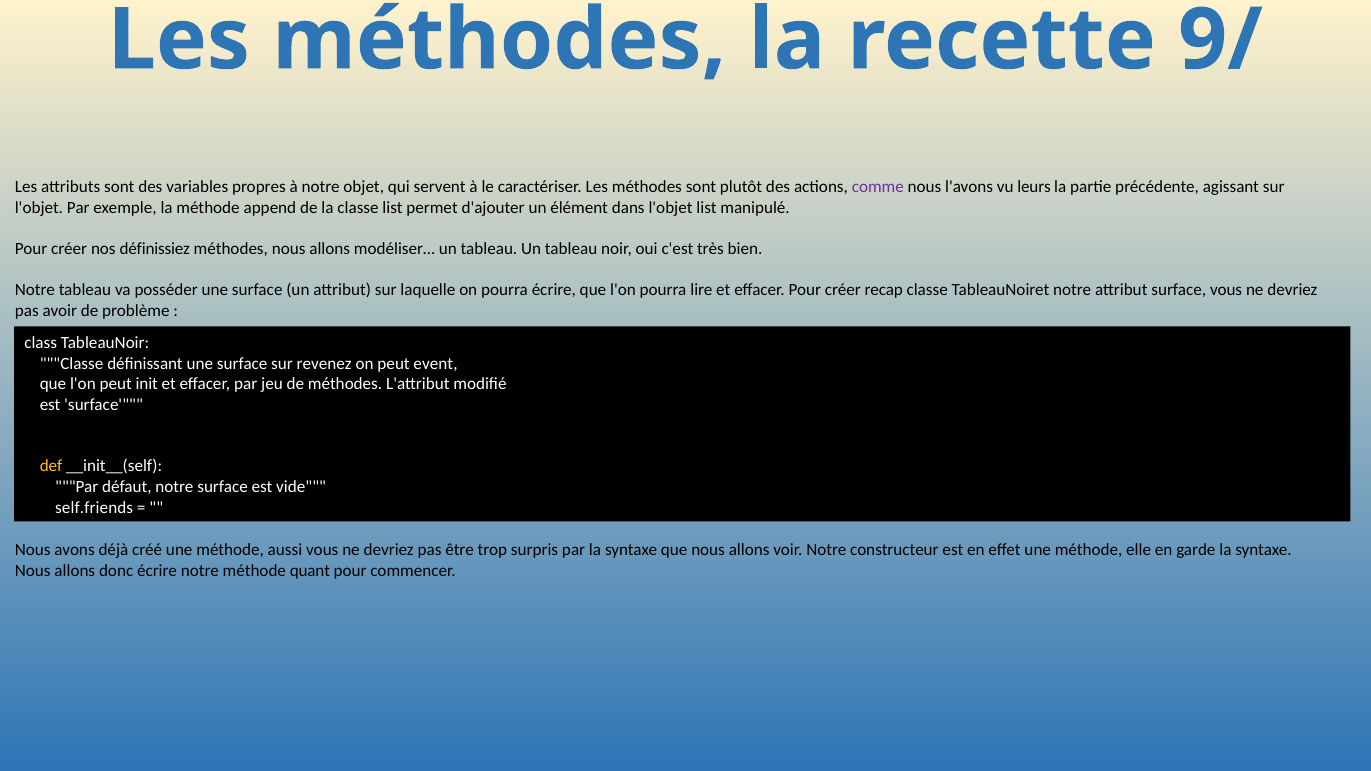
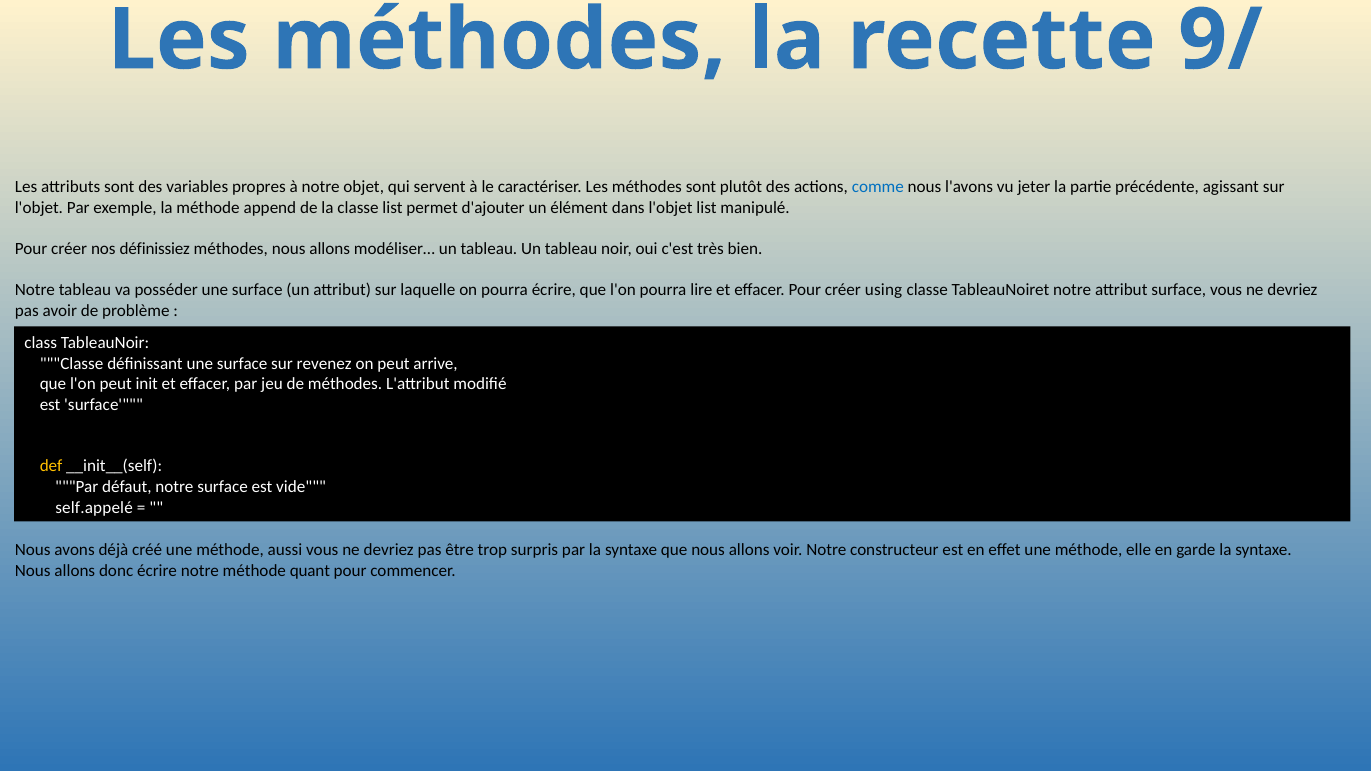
comme colour: purple -> blue
leurs: leurs -> jeter
recap: recap -> using
event: event -> arrive
self.friends: self.friends -> self.appelé
